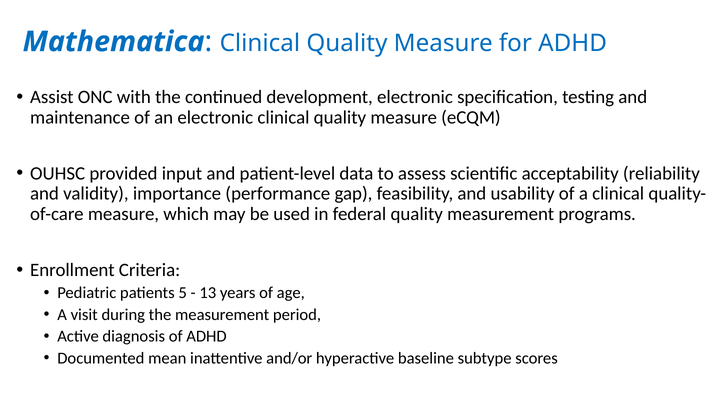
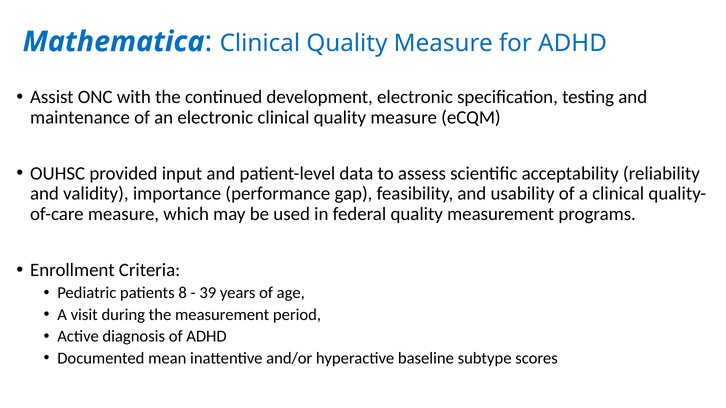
5: 5 -> 8
13: 13 -> 39
